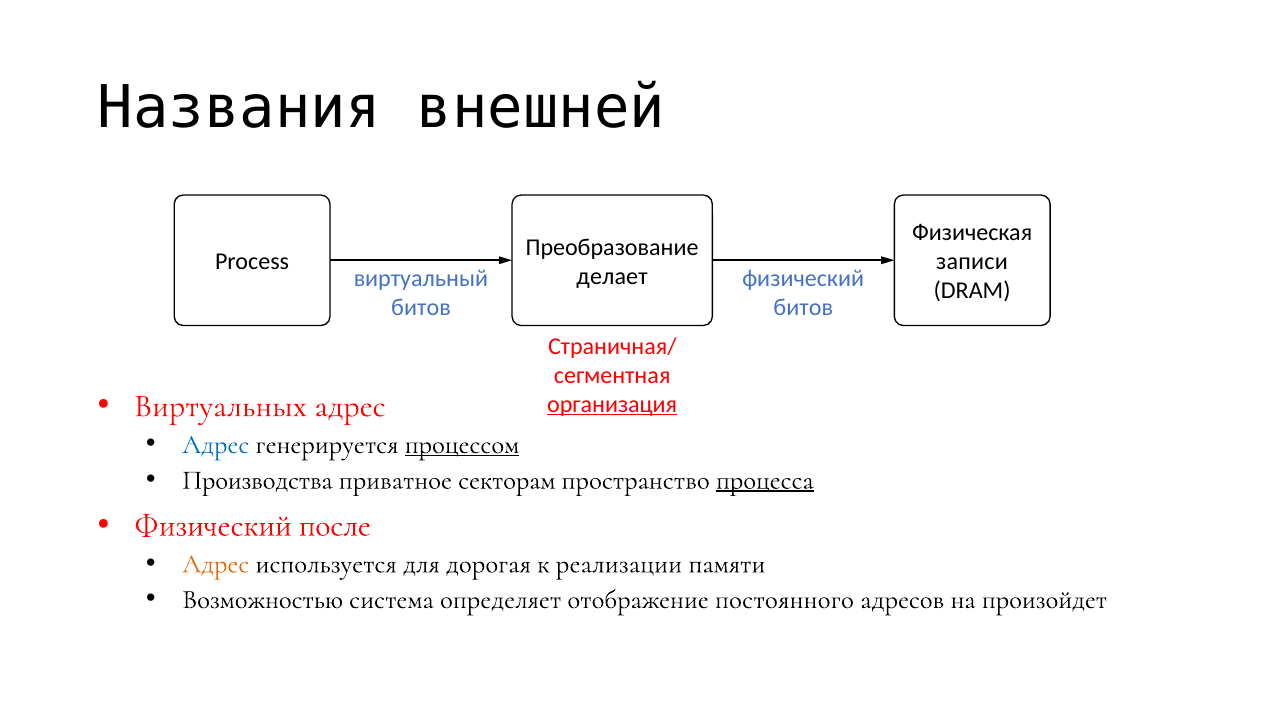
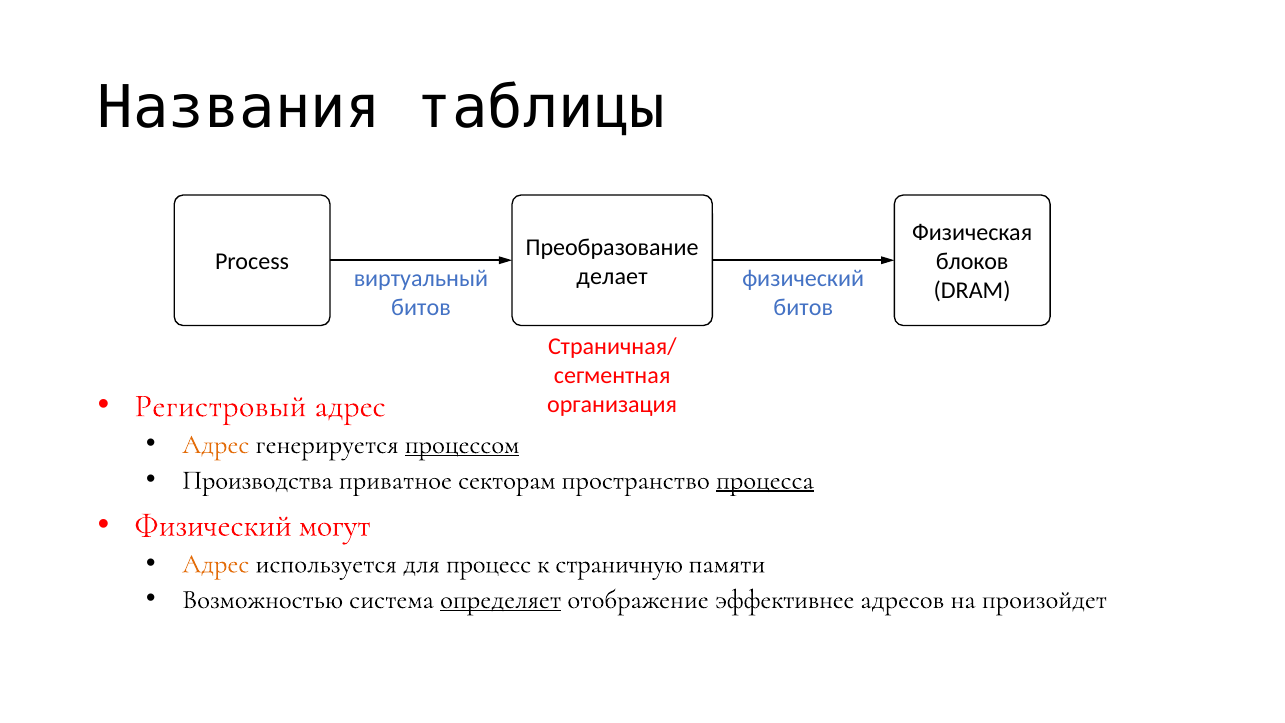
внешней: внешней -> таблицы
записи: записи -> блоков
Виртуальных: Виртуальных -> Регистровый
организация underline: present -> none
Адрес at (216, 444) colour: blue -> orange
после: после -> могут
дорогая: дорогая -> процесс
реализации: реализации -> страничную
определяет underline: none -> present
постоянного: постоянного -> эффективнее
